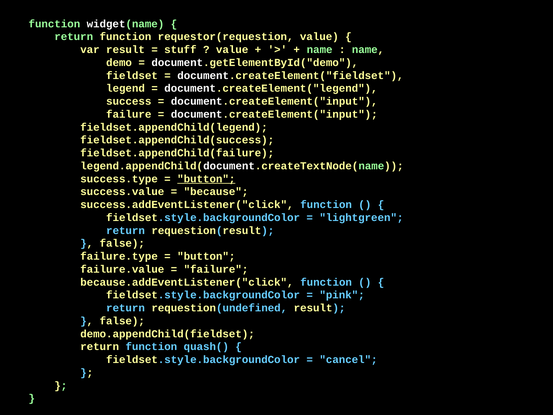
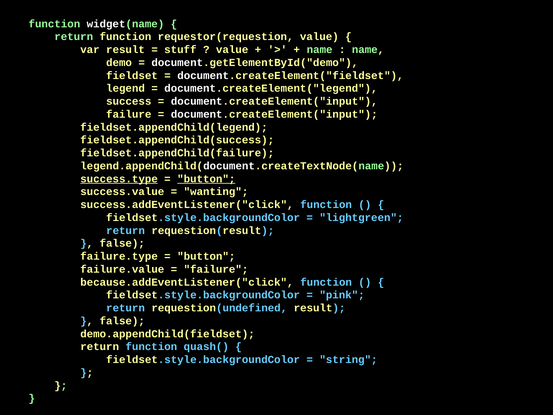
success.type underline: none -> present
because: because -> wanting
cancel: cancel -> string
